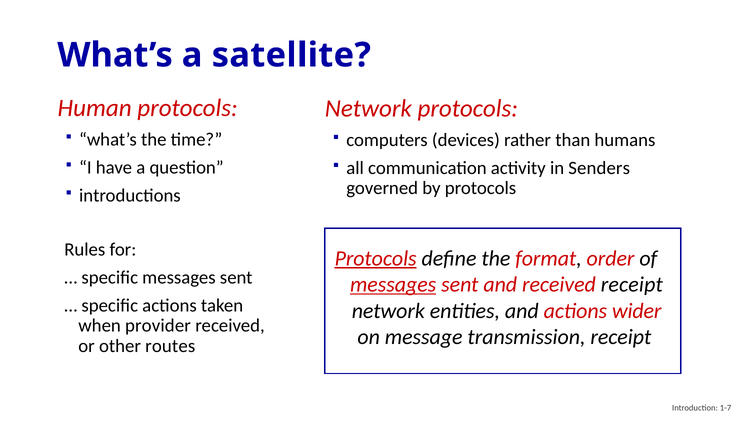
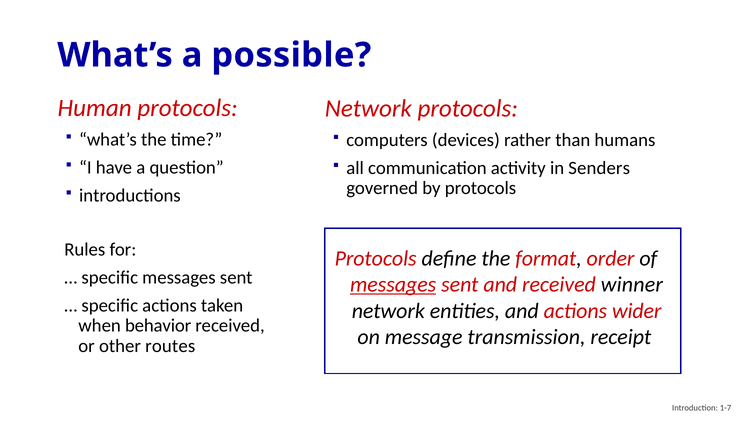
satellite: satellite -> possible
Protocols at (376, 259) underline: present -> none
received receipt: receipt -> winner
provider: provider -> behavior
